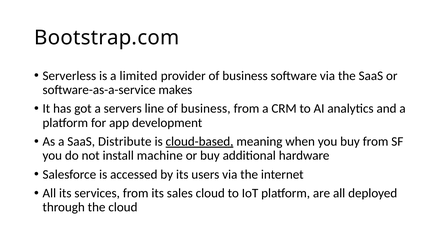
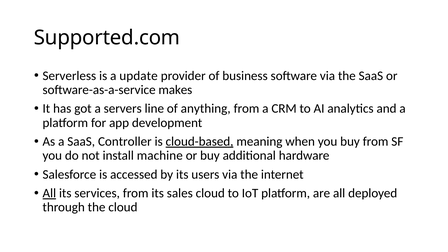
Bootstrap.com: Bootstrap.com -> Supported.com
limited: limited -> update
line of business: business -> anything
Distribute: Distribute -> Controller
All at (49, 193) underline: none -> present
